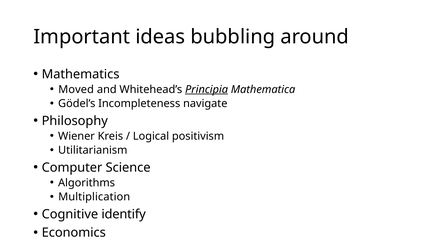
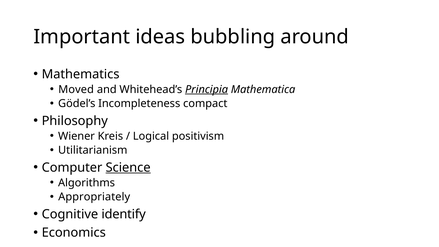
navigate: navigate -> compact
Science underline: none -> present
Multiplication: Multiplication -> Appropriately
